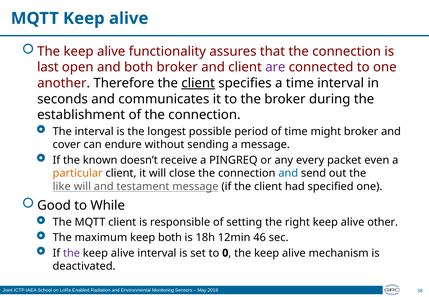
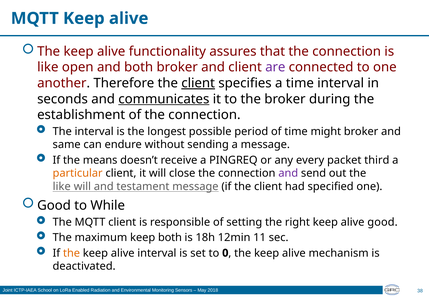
last at (48, 67): last -> like
communicates underline: none -> present
cover: cover -> same
known: known -> means
even: even -> third
and at (288, 173) colour: blue -> purple
alive other: other -> good
46: 46 -> 11
the at (72, 253) colour: purple -> orange
